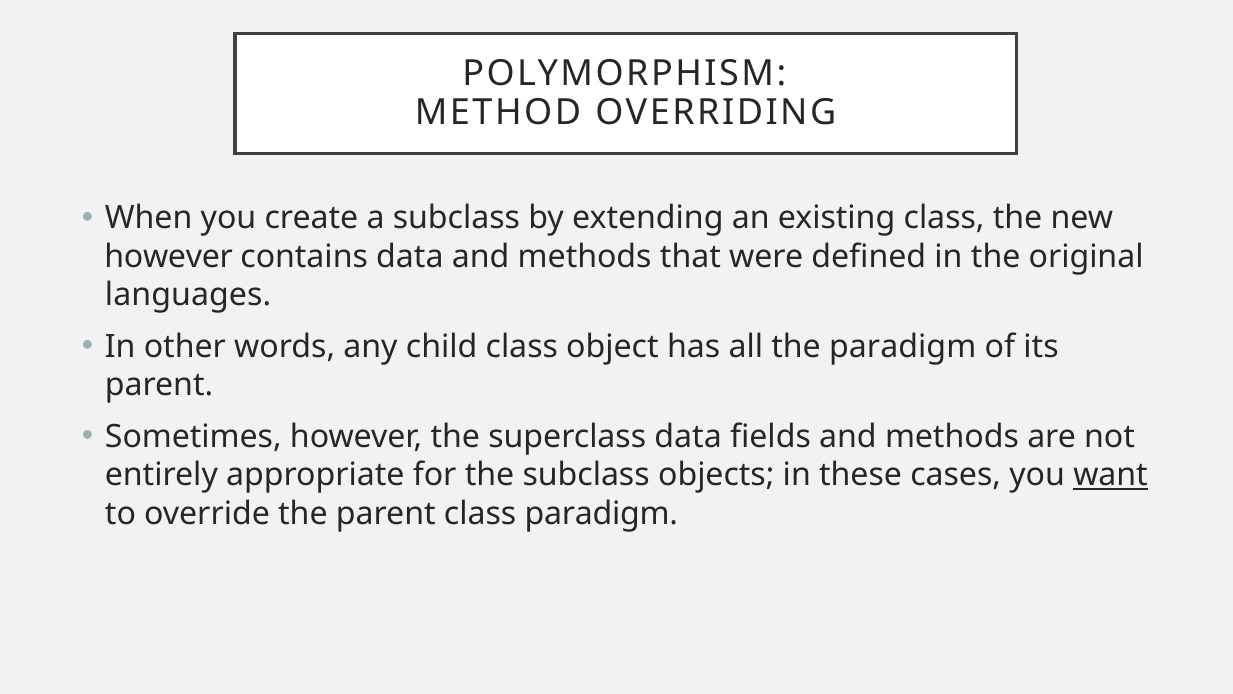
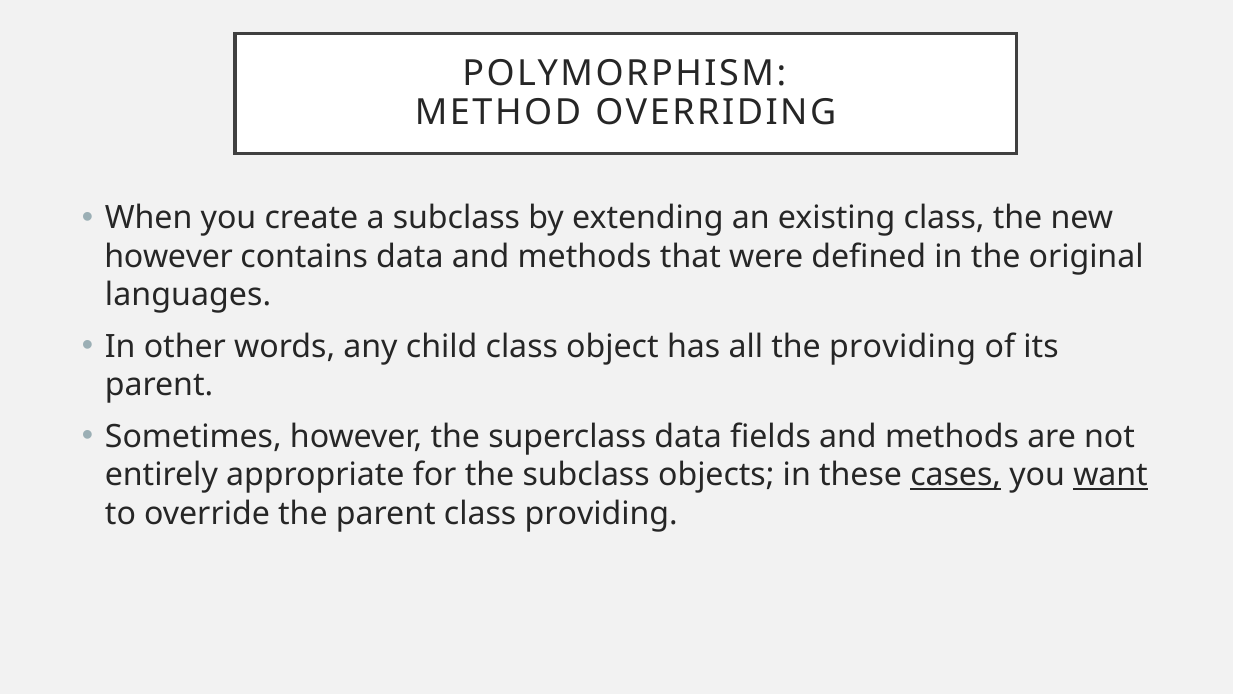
the paradigm: paradigm -> providing
cases underline: none -> present
class paradigm: paradigm -> providing
